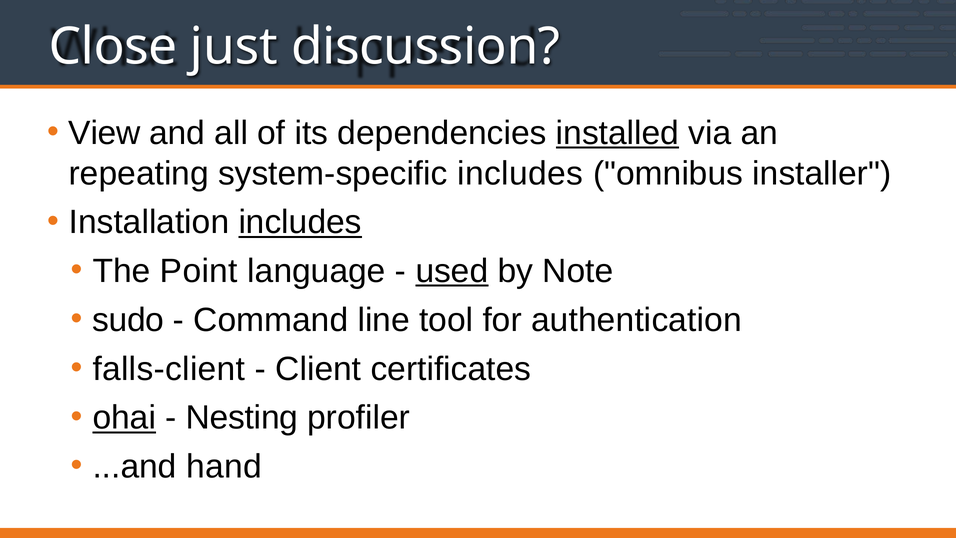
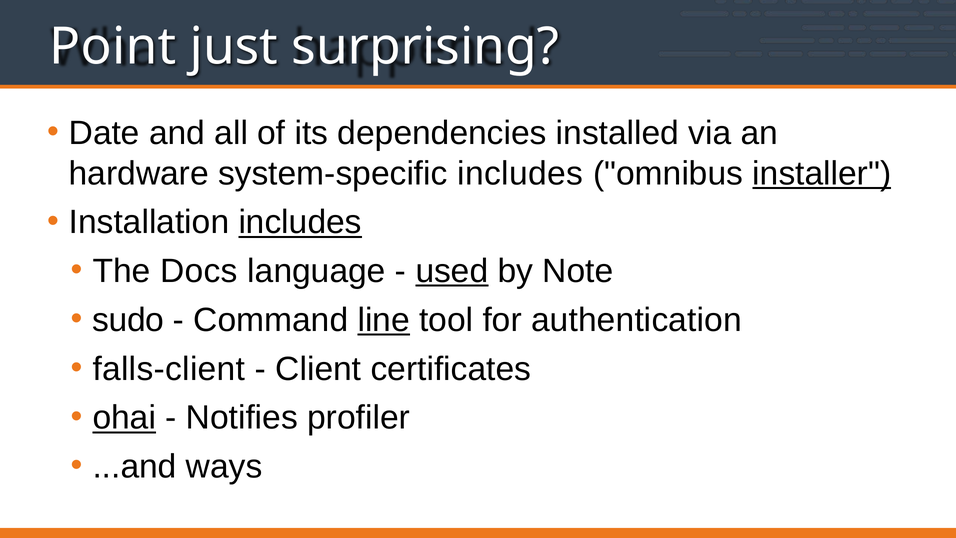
Close: Close -> Point
discussion: discussion -> surprising
View: View -> Date
installed underline: present -> none
repeating: repeating -> hardware
installer underline: none -> present
Point: Point -> Docs
line underline: none -> present
Nesting: Nesting -> Notifies
hand: hand -> ways
